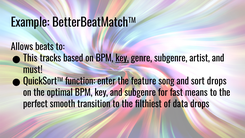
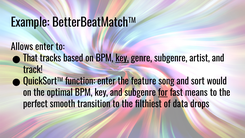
Allows beats: beats -> enter
This: This -> That
must: must -> track
sort drops: drops -> would
for underline: none -> present
